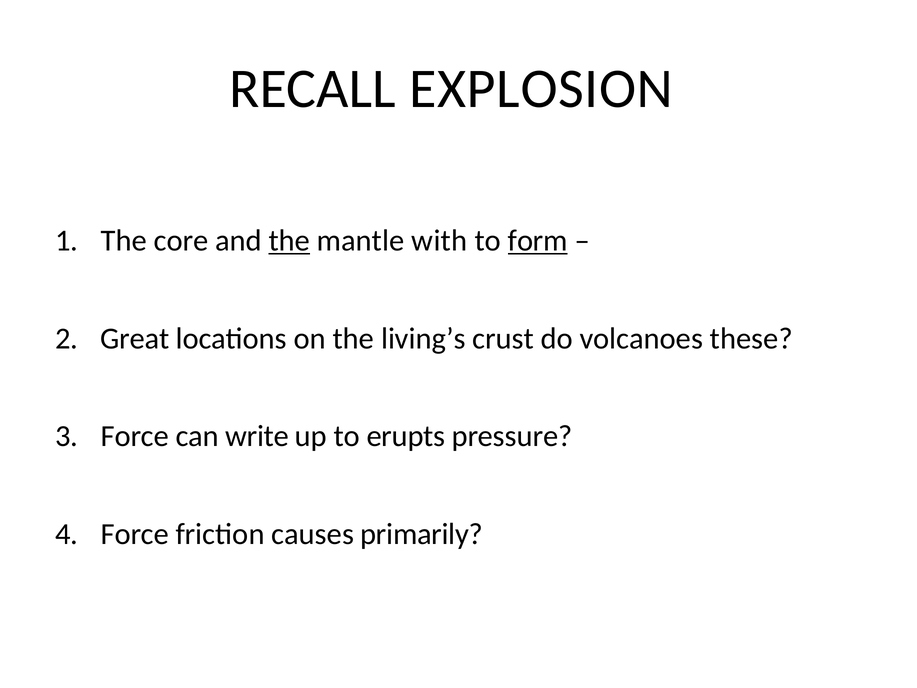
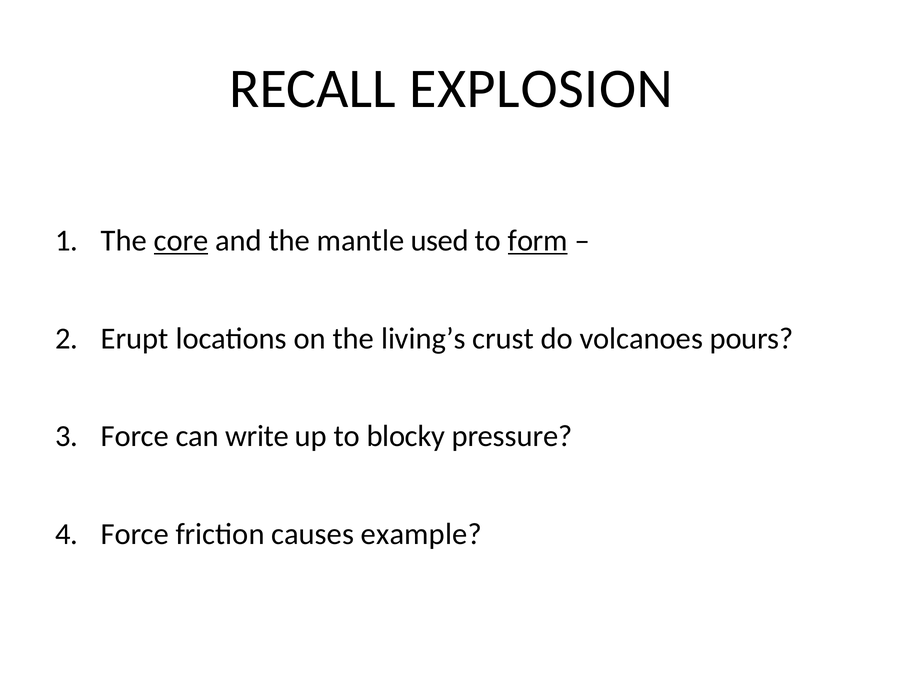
core underline: none -> present
the at (289, 241) underline: present -> none
with: with -> used
Great: Great -> Erupt
these: these -> pours
erupts: erupts -> blocky
primarily: primarily -> example
